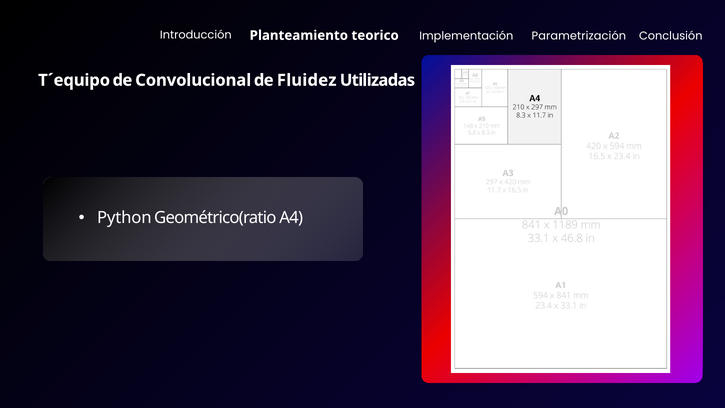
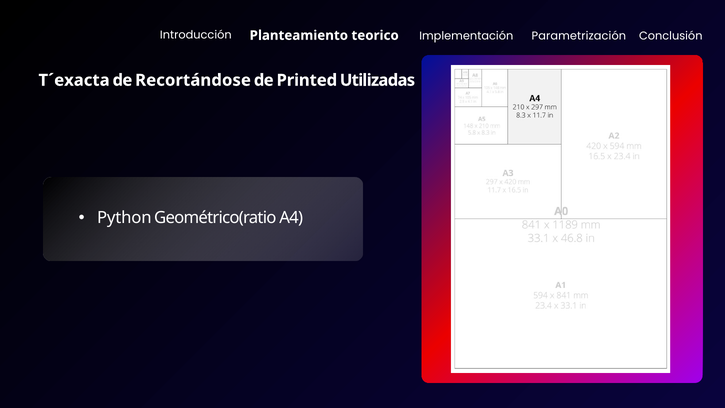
T´equipo: T´equipo -> T´exacta
Convolucional: Convolucional -> Recortándose
Fluidez: Fluidez -> Printed
